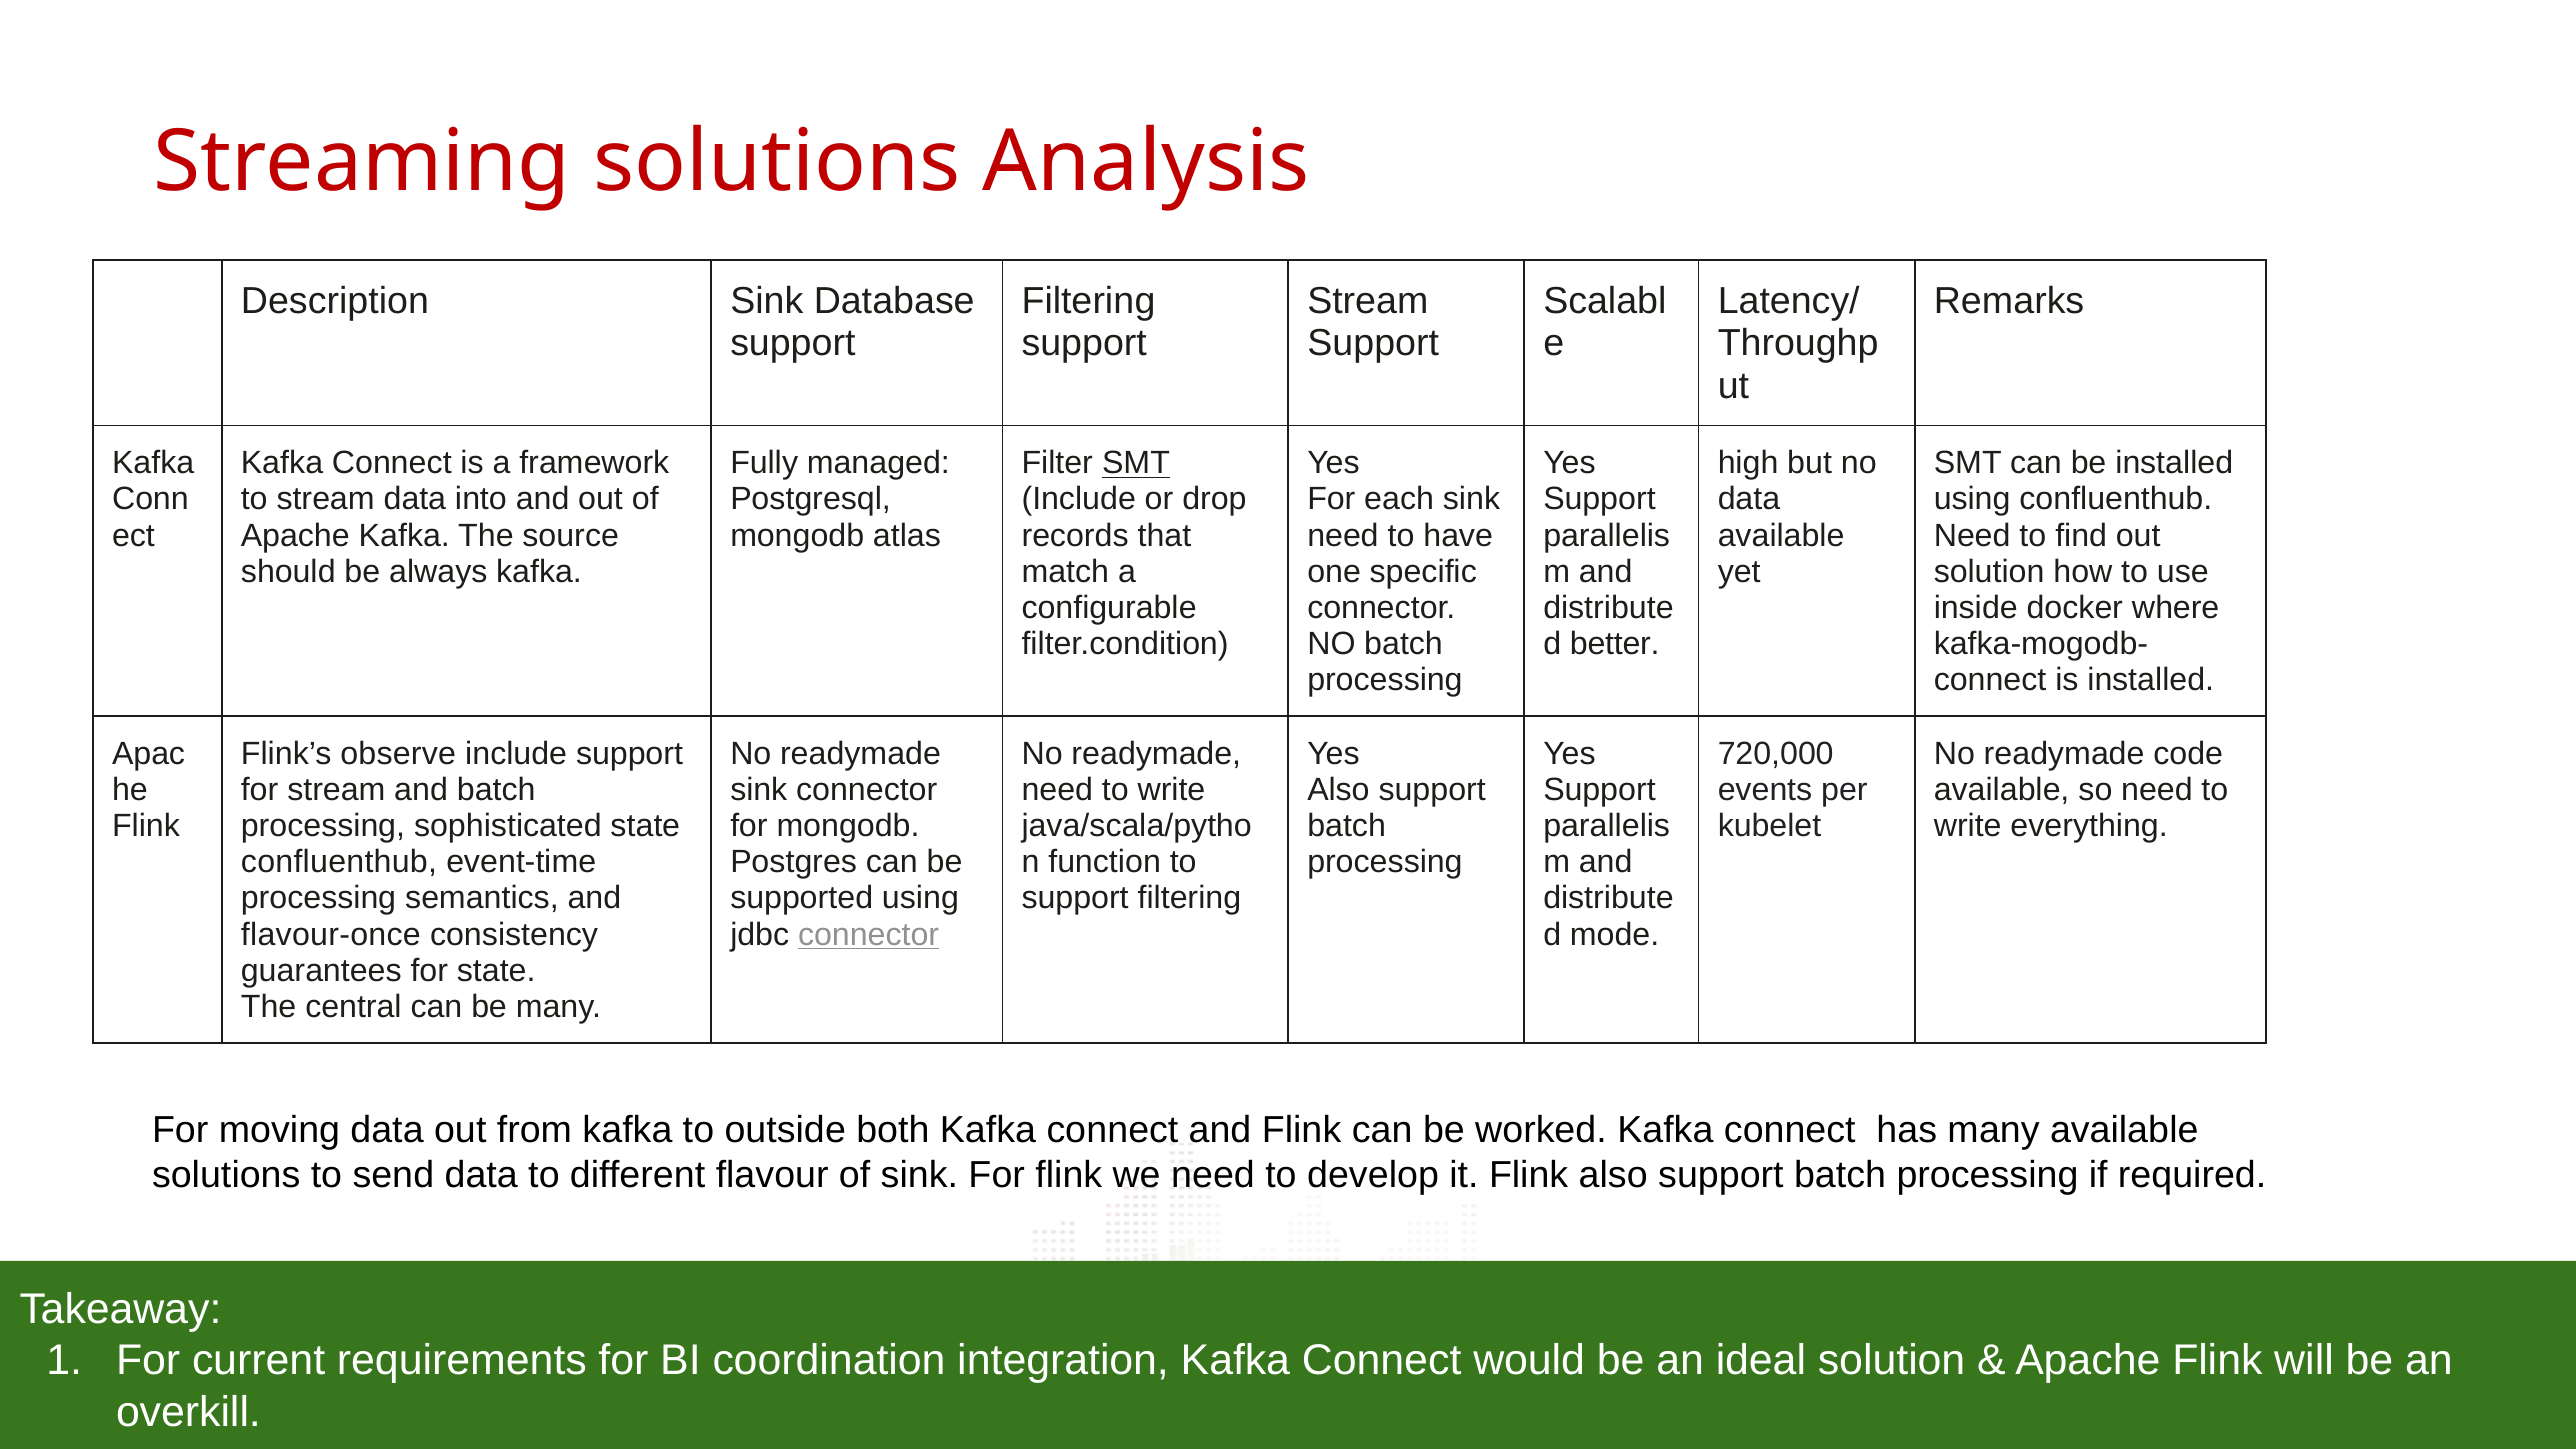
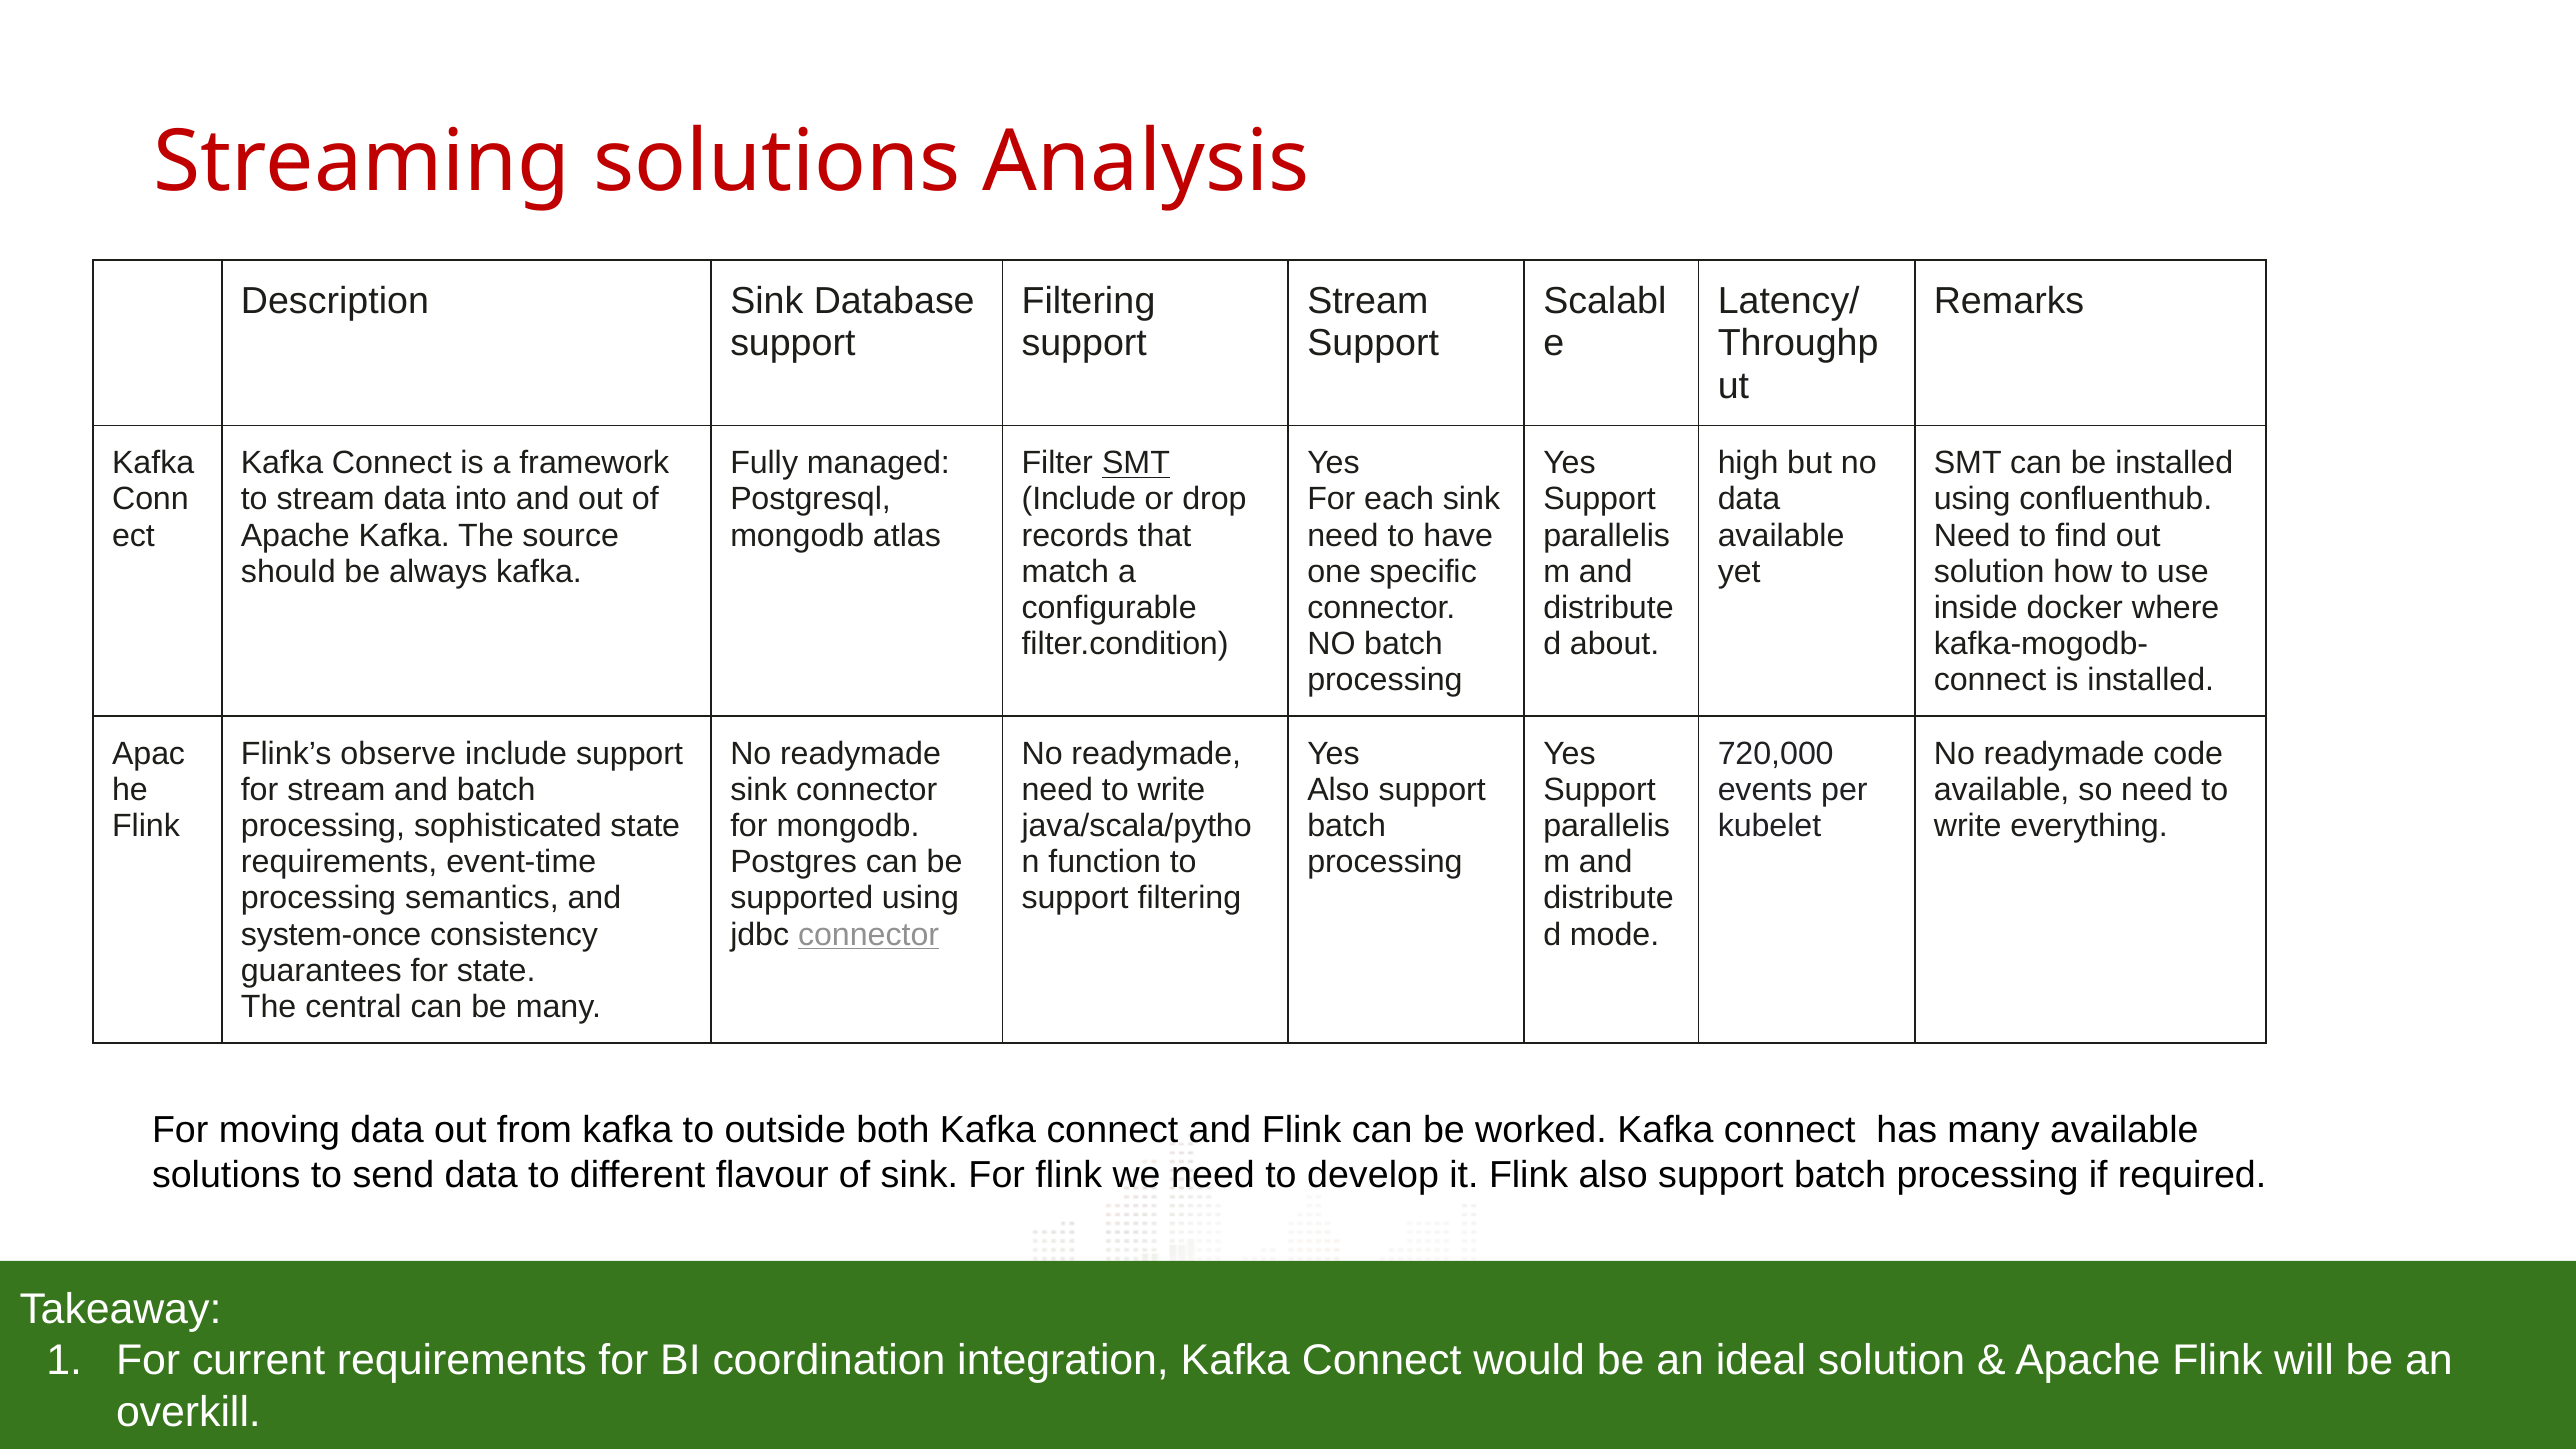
better: better -> about
confluenthub at (339, 862): confluenthub -> requirements
flavour-once: flavour-once -> system-once
